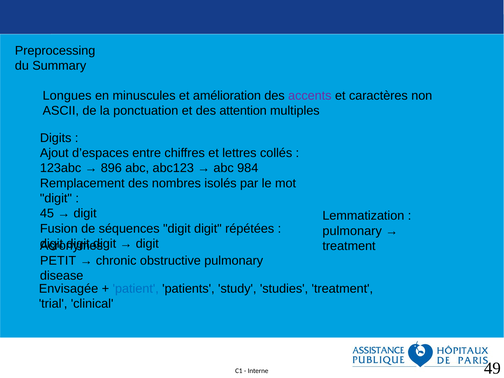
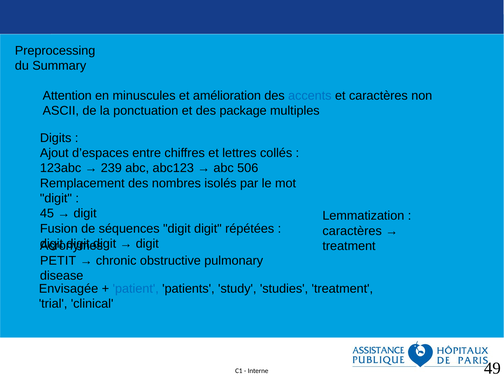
Longues: Longues -> Attention
accents colour: purple -> blue
attention: attention -> package
896: 896 -> 239
984: 984 -> 506
pulmonary at (352, 231): pulmonary -> caractères
